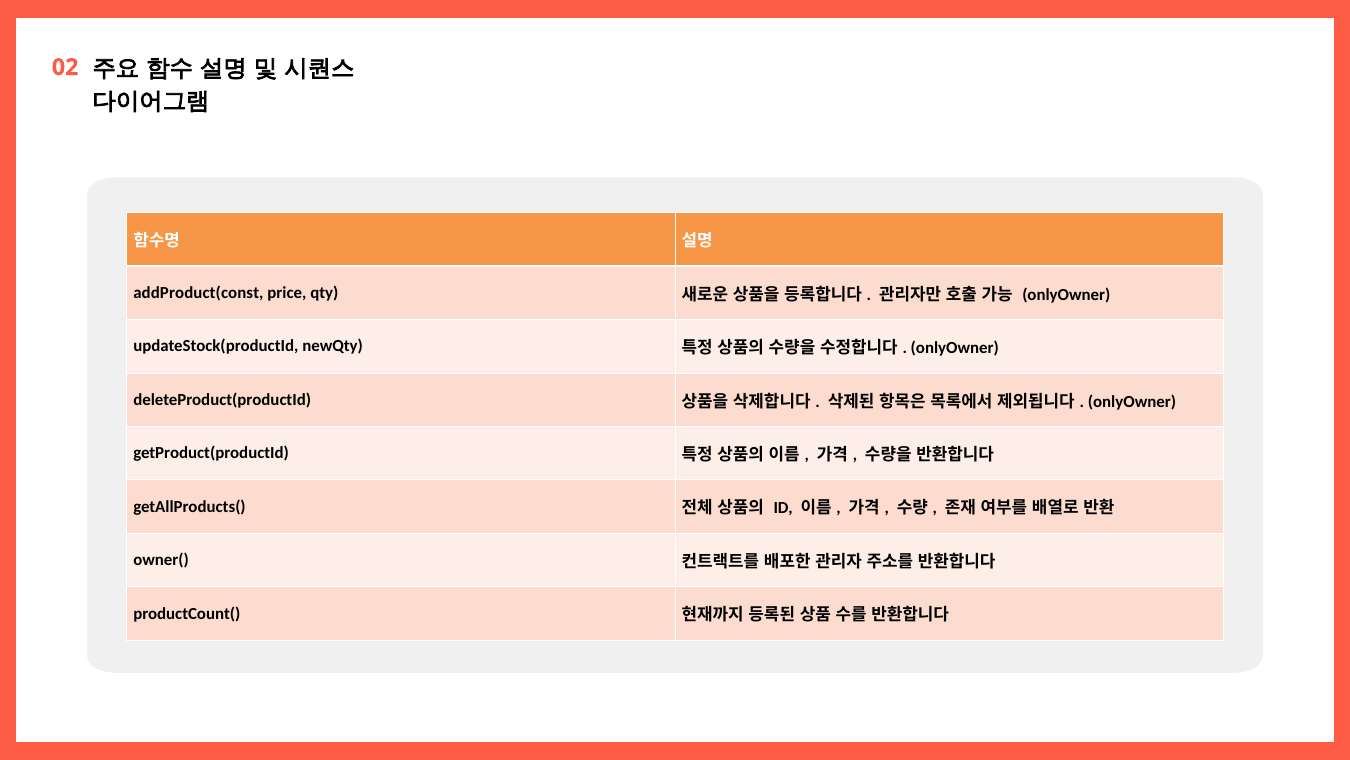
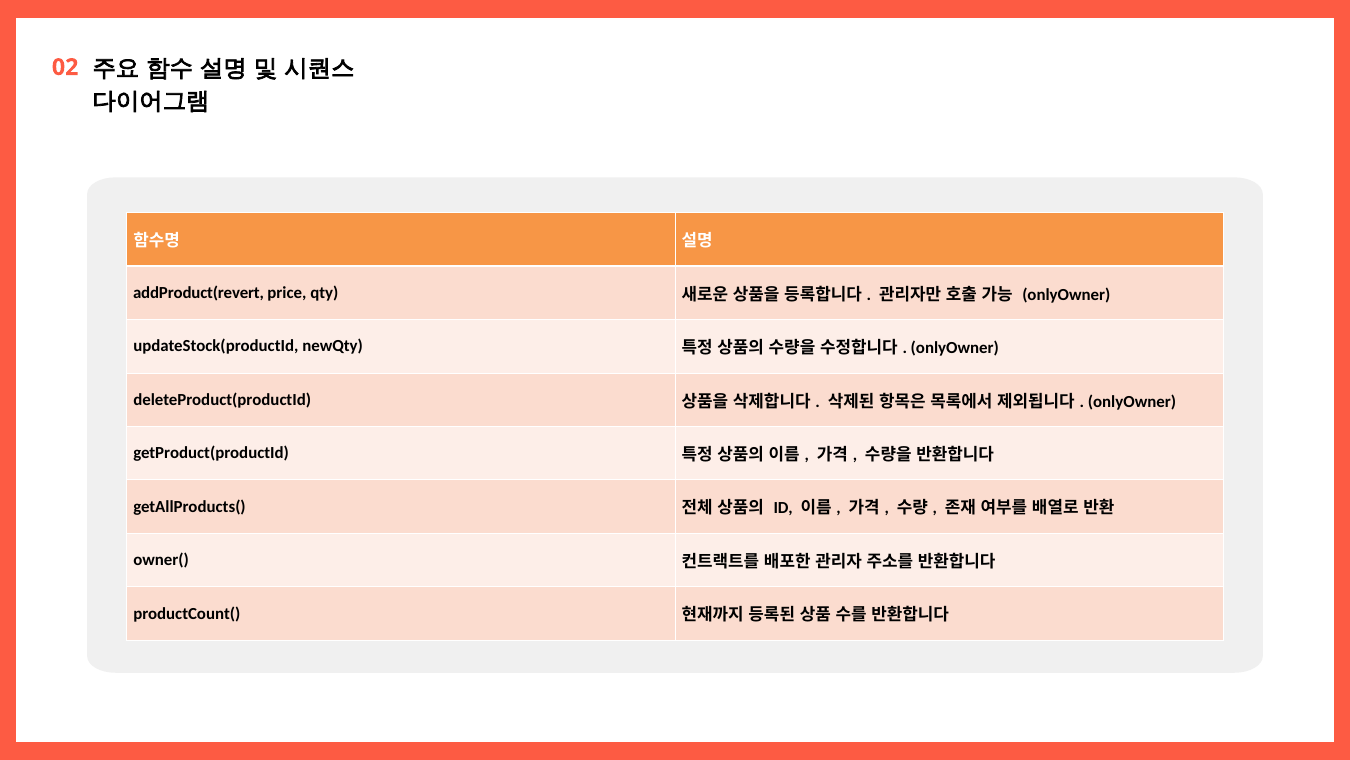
addProduct(const: addProduct(const -> addProduct(revert
